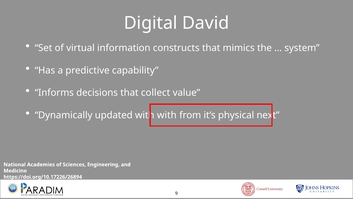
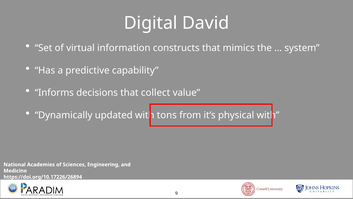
with with: with -> tons
physical next: next -> with
